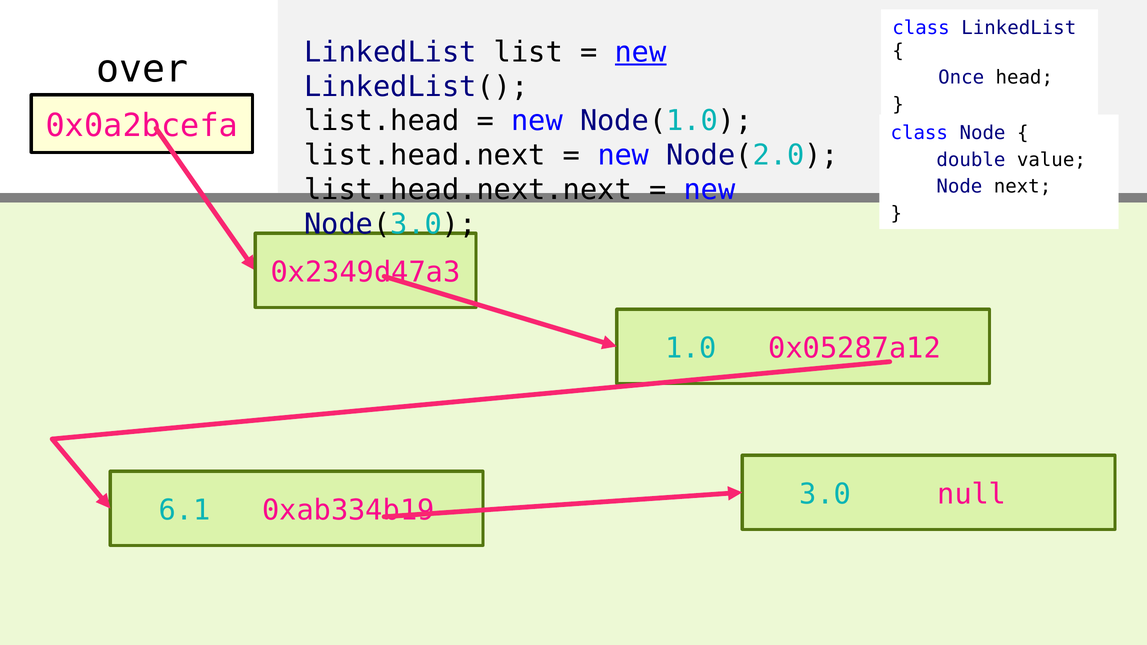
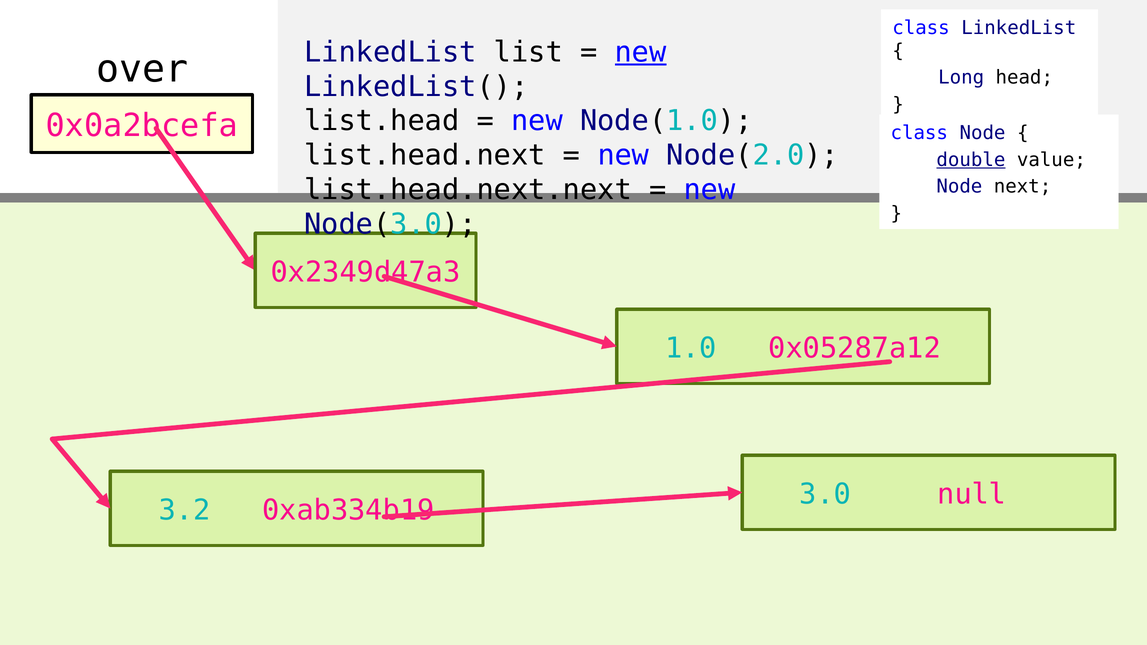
Once: Once -> Long
double underline: none -> present
6.1: 6.1 -> 3.2
